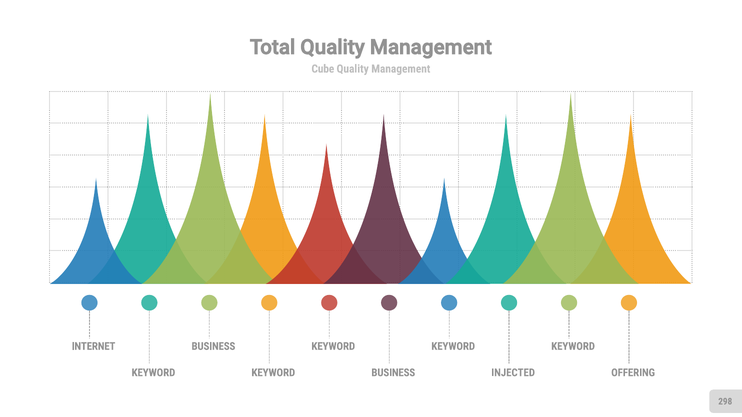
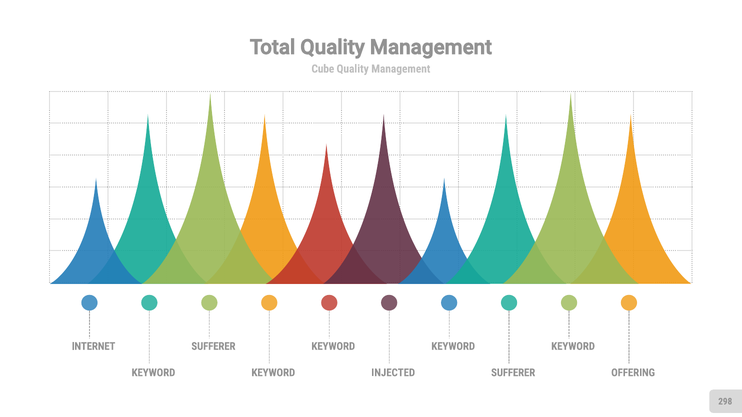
BUSINESS at (213, 347): BUSINESS -> SUFFERER
BUSINESS at (393, 373): BUSINESS -> INJECTED
INJECTED at (513, 373): INJECTED -> SUFFERER
